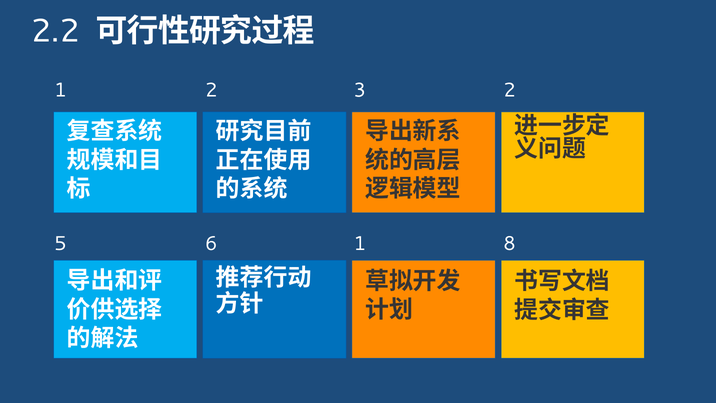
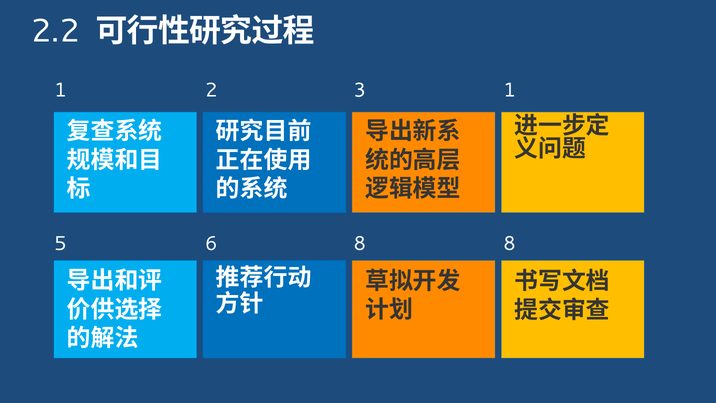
3 2: 2 -> 1
6 1: 1 -> 8
